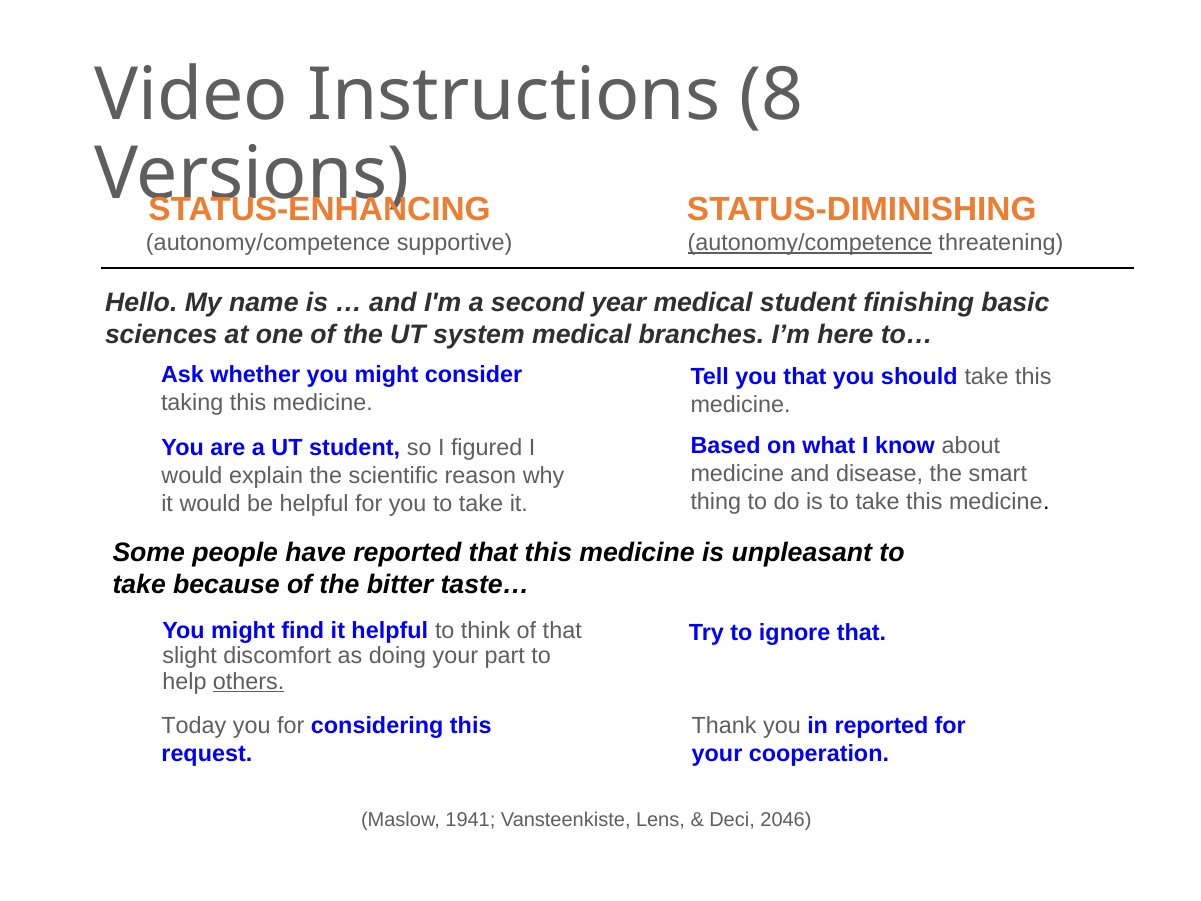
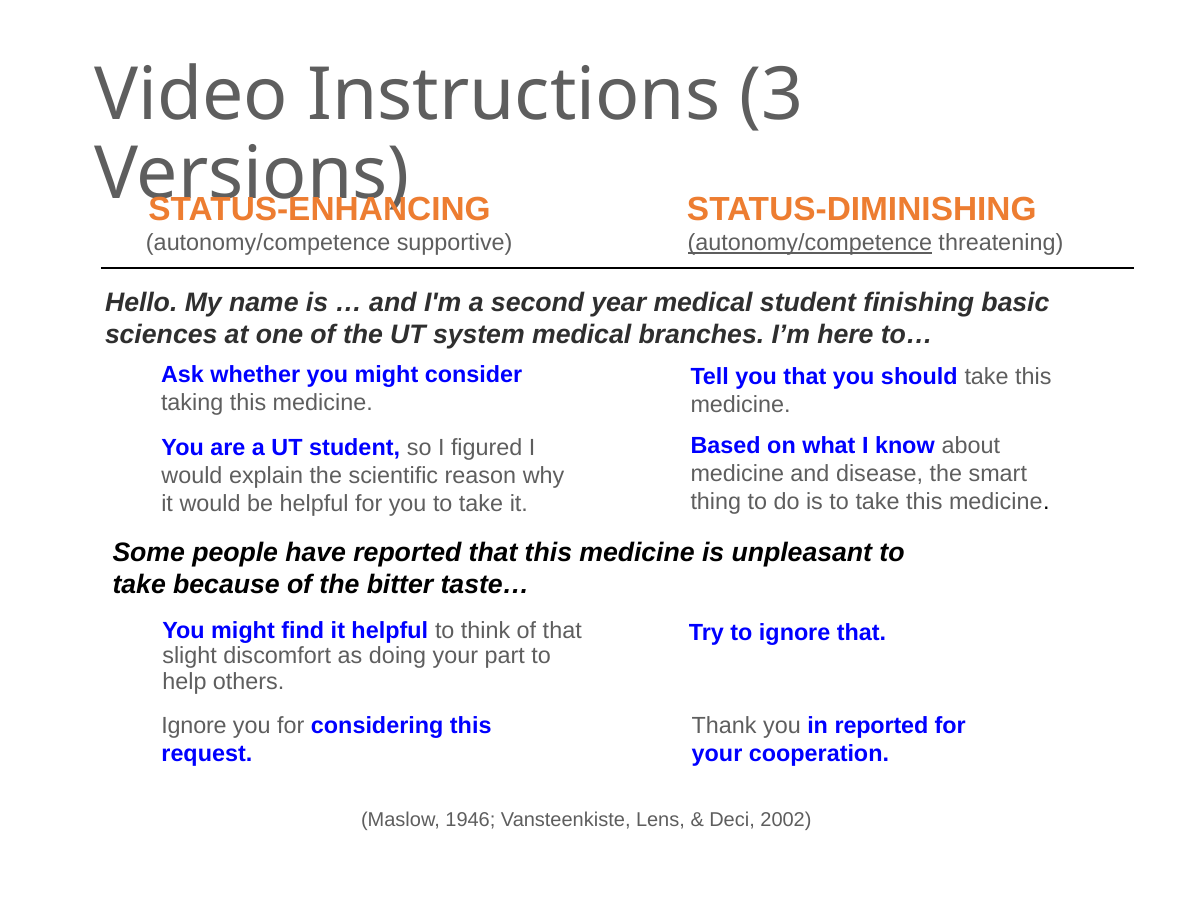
8: 8 -> 3
others underline: present -> none
Today at (194, 725): Today -> Ignore
1941: 1941 -> 1946
2046: 2046 -> 2002
